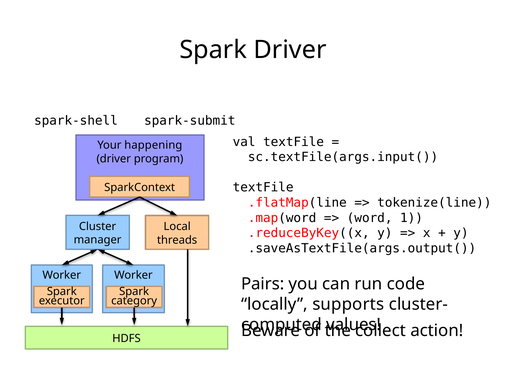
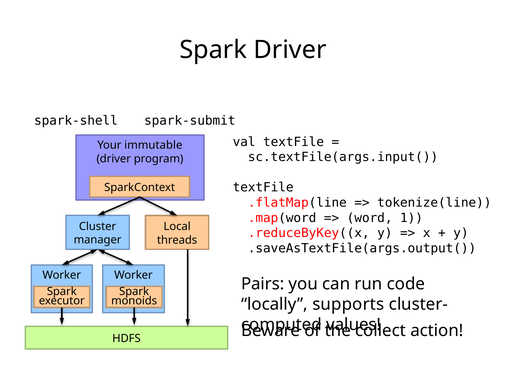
happening: happening -> immutable
category: category -> monoids
